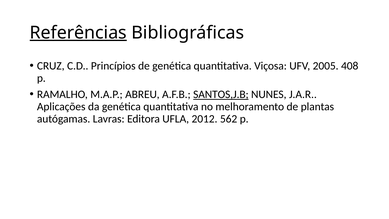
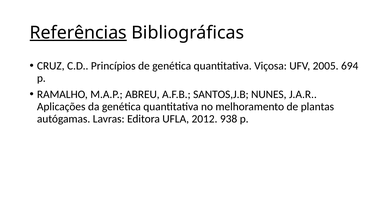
408: 408 -> 694
SANTOS,J.B underline: present -> none
562: 562 -> 938
